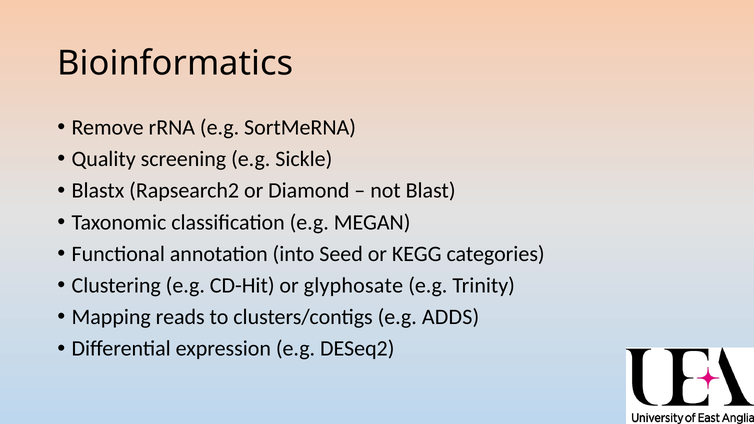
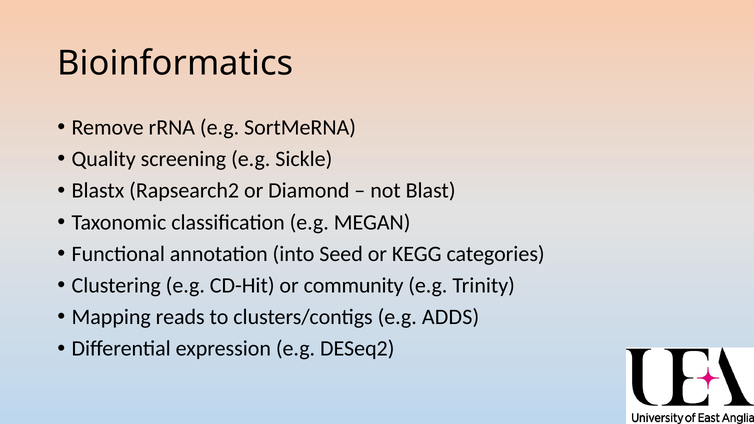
glyphosate: glyphosate -> community
